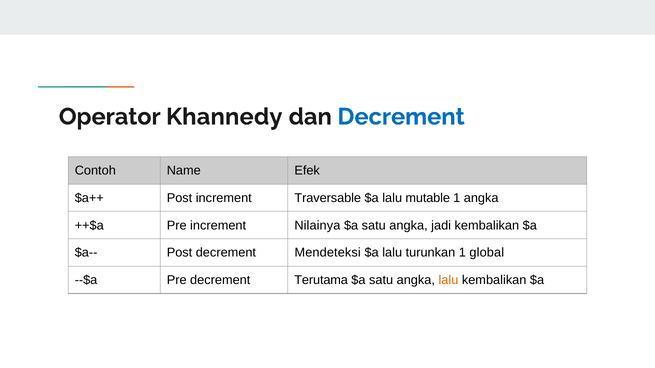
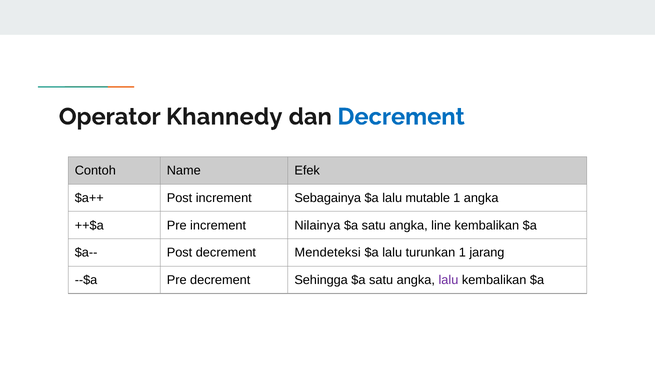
Traversable: Traversable -> Sebagainya
jadi: jadi -> line
global: global -> jarang
Terutama: Terutama -> Sehingga
lalu at (448, 280) colour: orange -> purple
